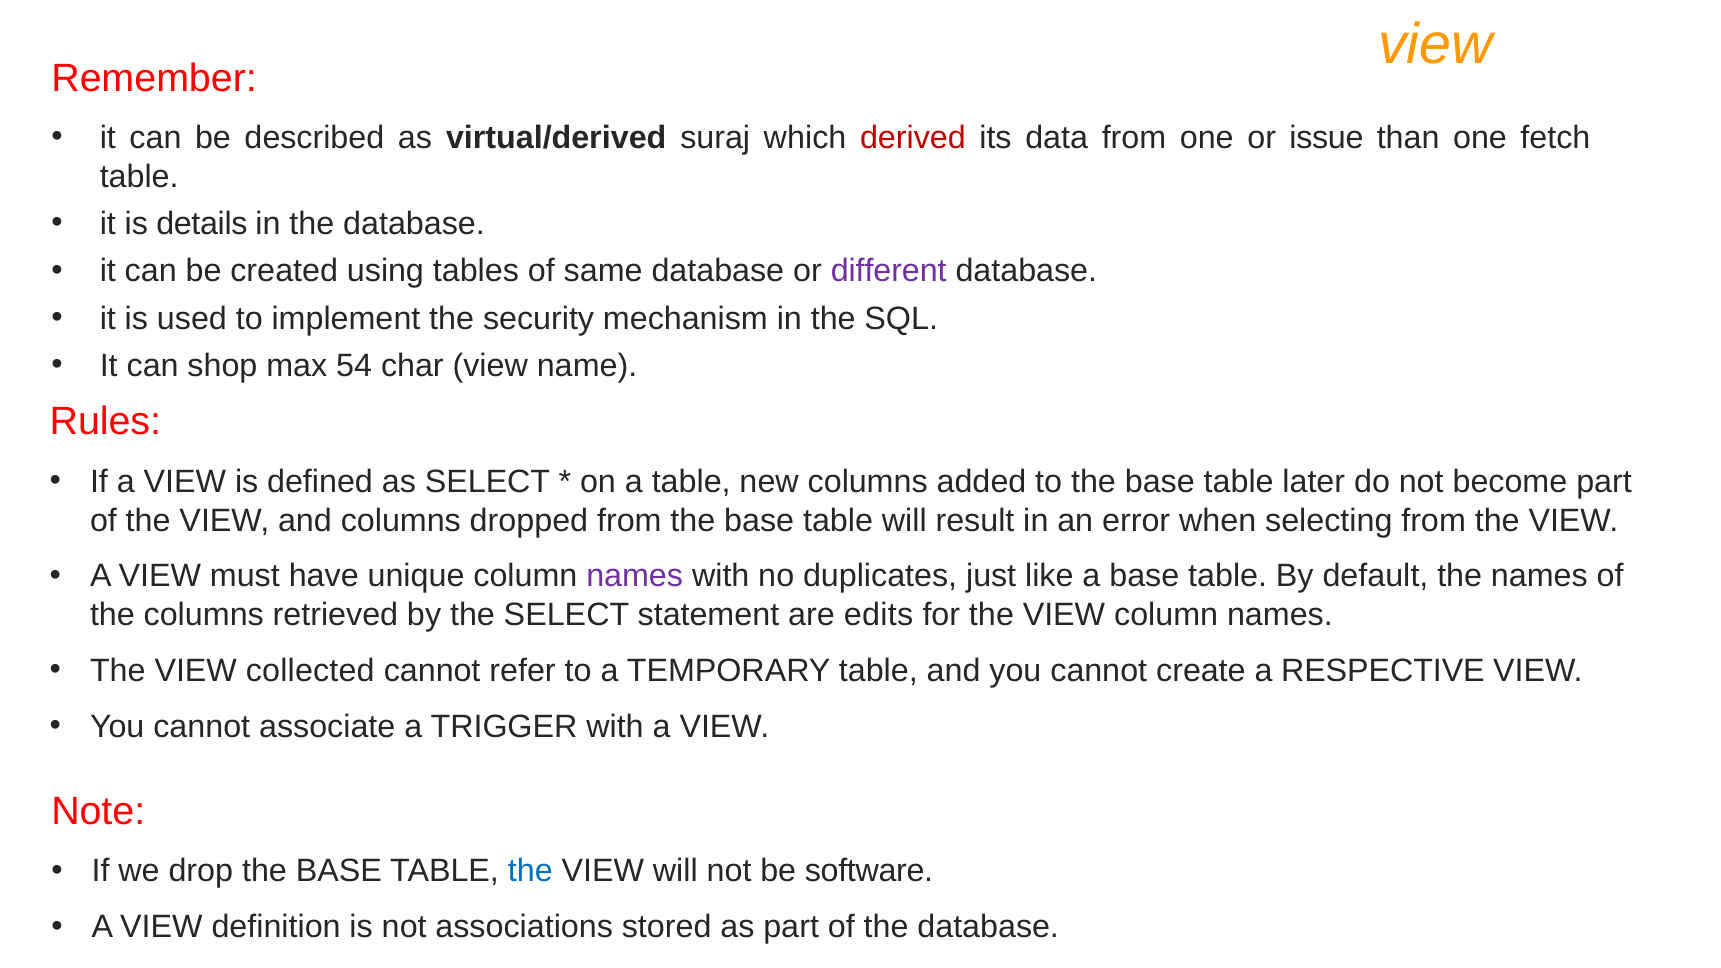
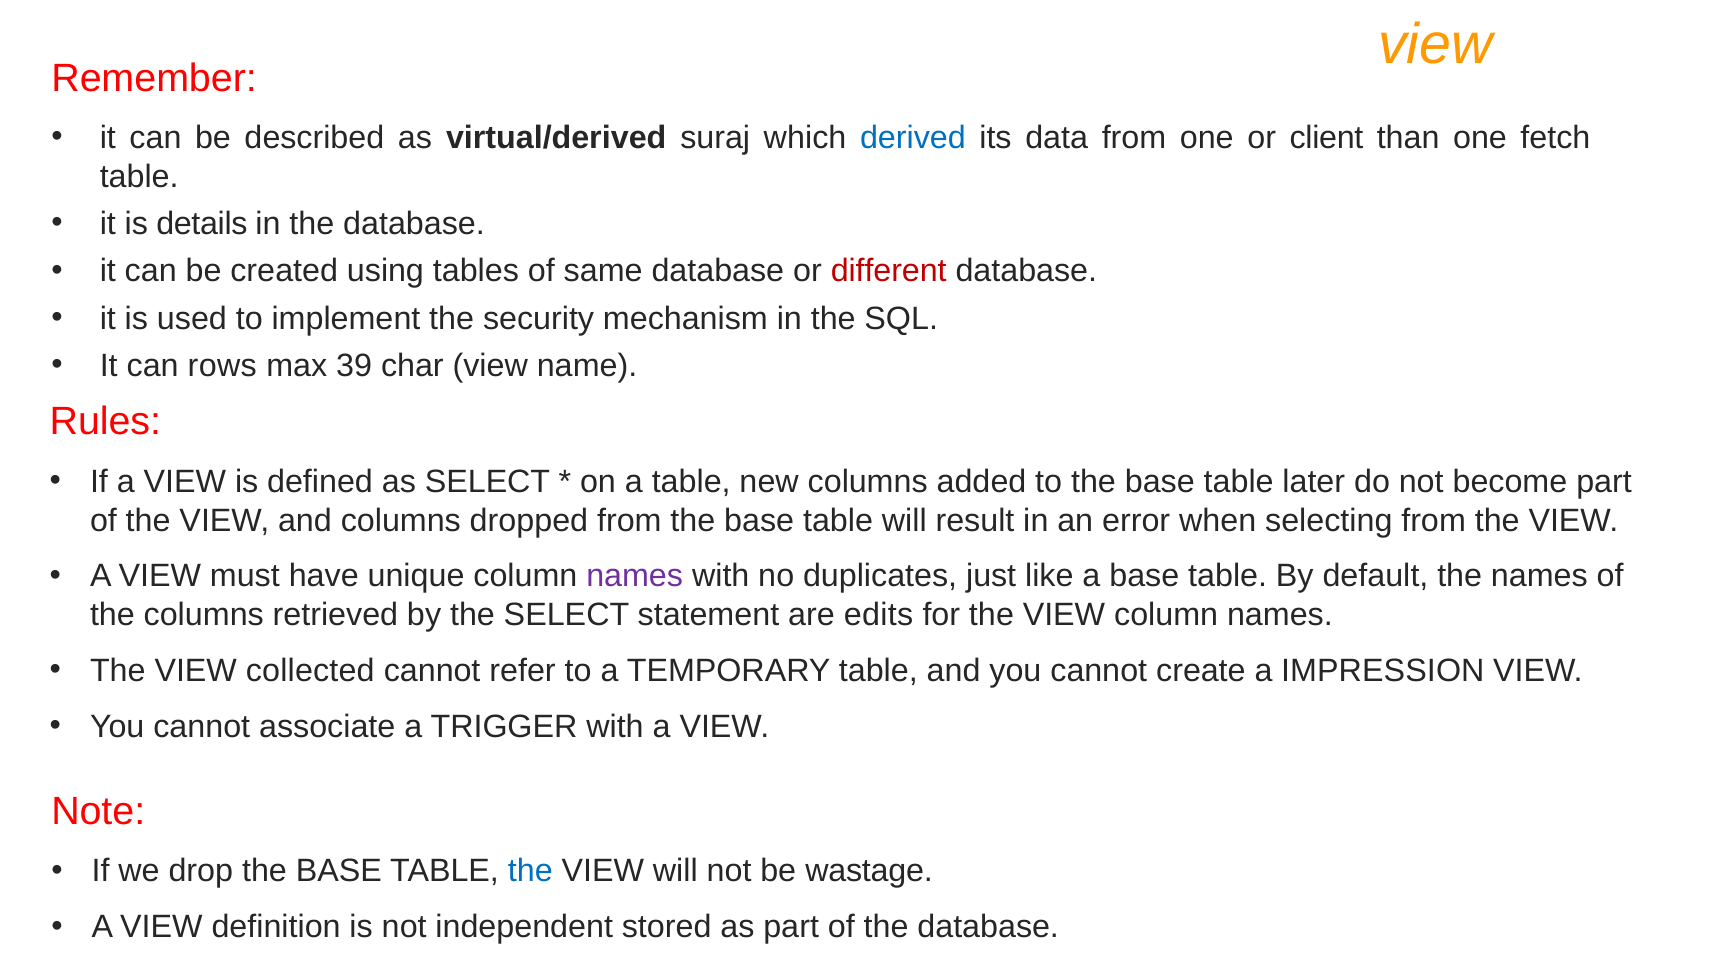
derived colour: red -> blue
issue: issue -> client
different colour: purple -> red
shop: shop -> rows
54: 54 -> 39
RESPECTIVE: RESPECTIVE -> IMPRESSION
software: software -> wastage
associations: associations -> independent
